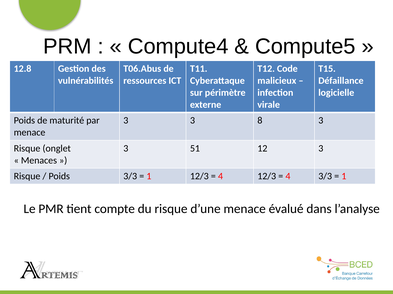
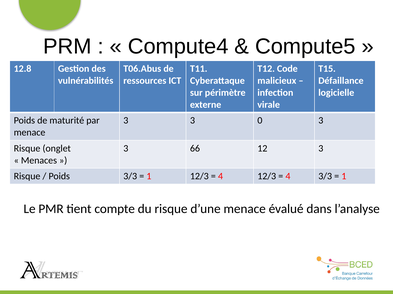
8: 8 -> 0
51: 51 -> 66
